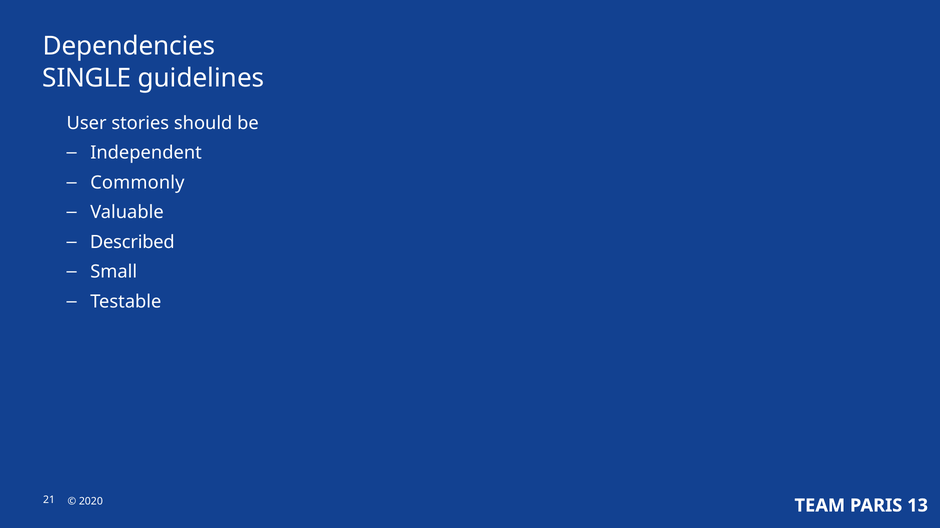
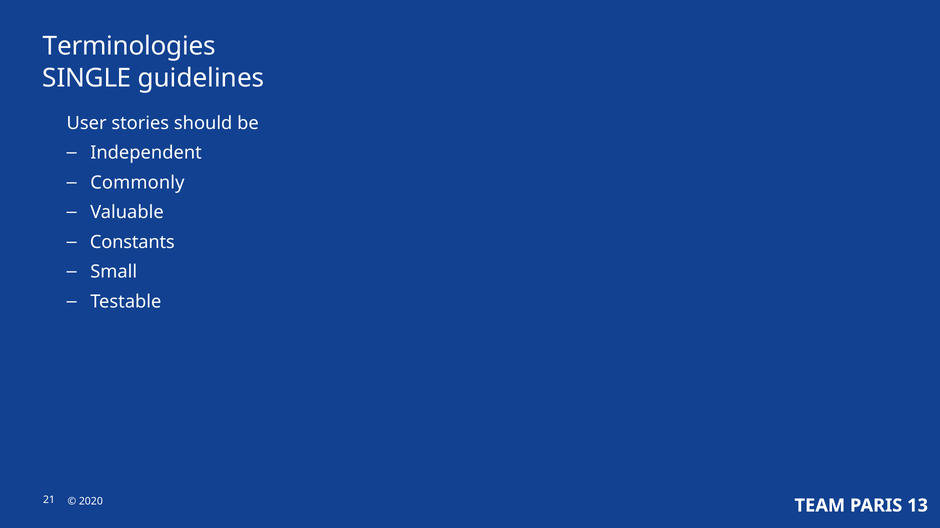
Dependencies: Dependencies -> Terminologies
Described: Described -> Constants
